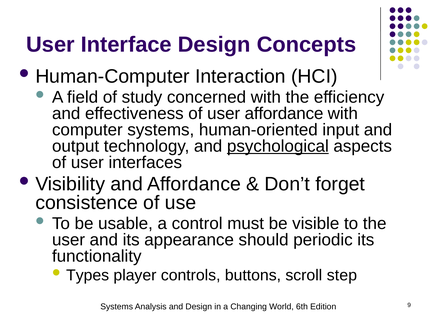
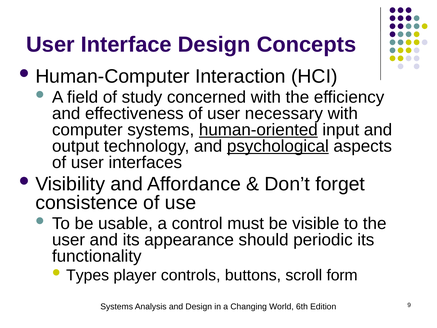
user affordance: affordance -> necessary
human-oriented underline: none -> present
step: step -> form
